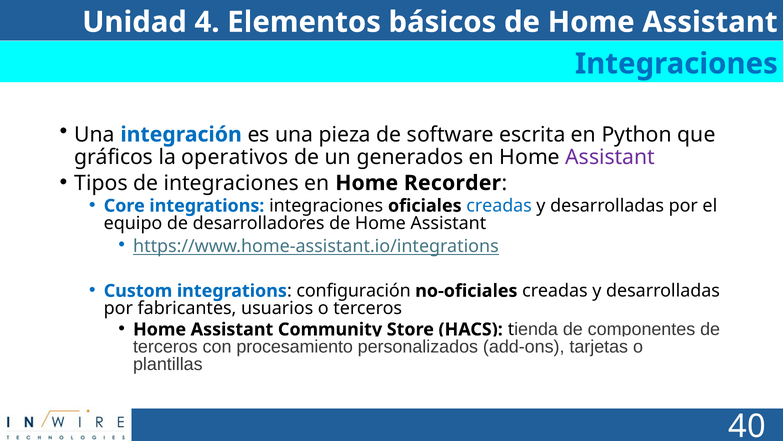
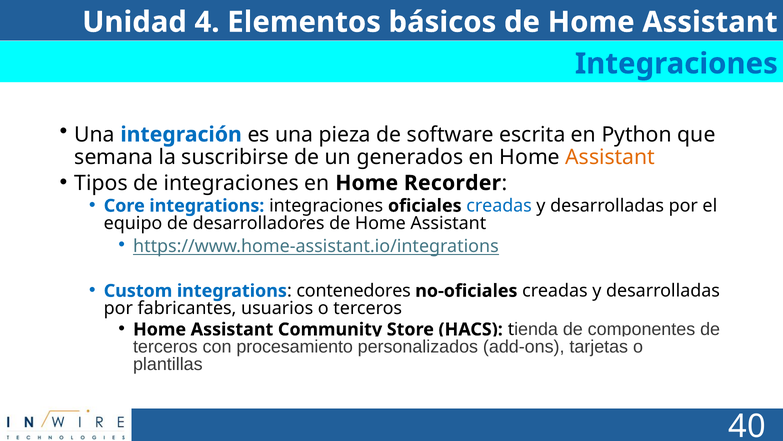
gráficos: gráficos -> semana
operativos: operativos -> suscribirse
Assistant at (610, 157) colour: purple -> orange
configuración: configuración -> contenedores
